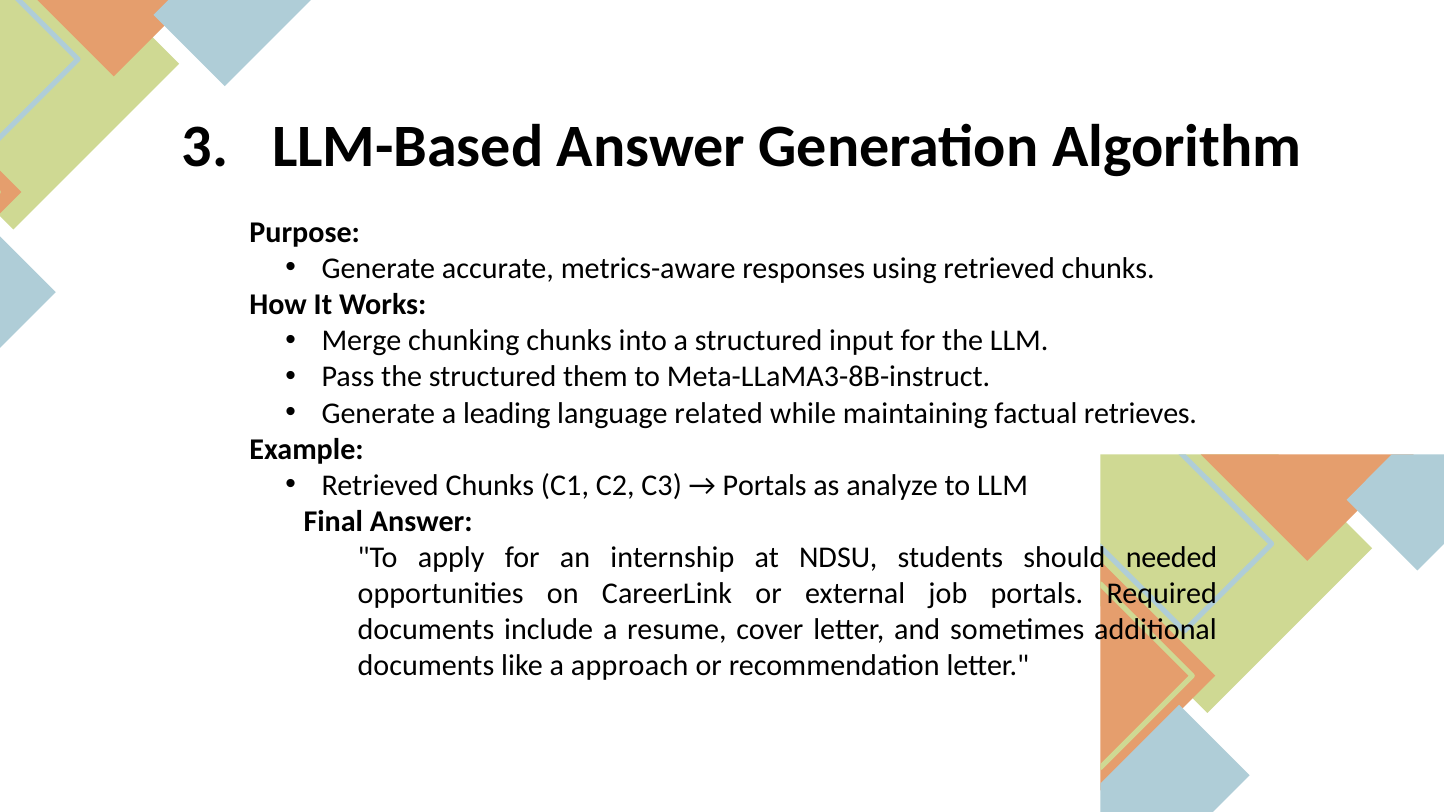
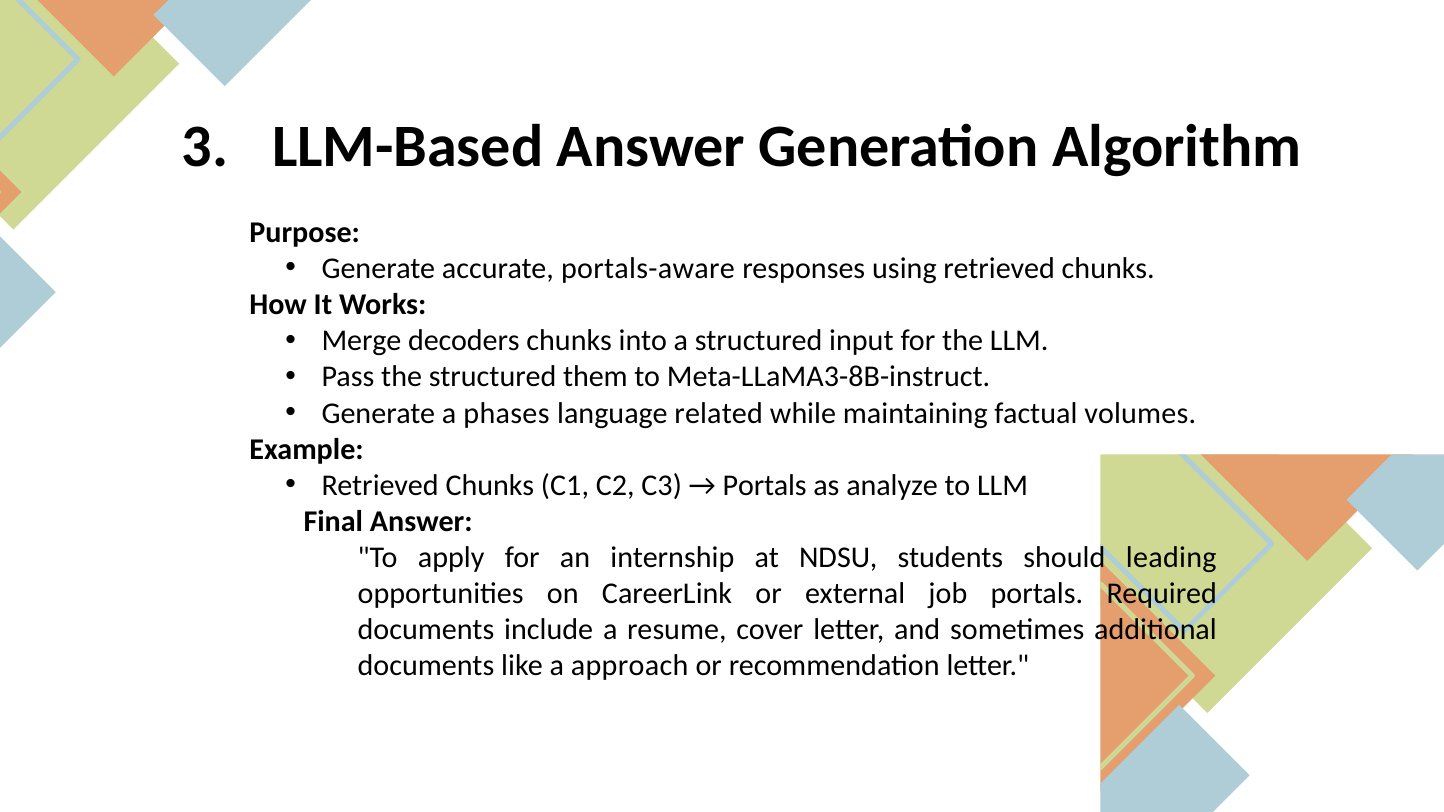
metrics-aware: metrics-aware -> portals-aware
chunking: chunking -> decoders
leading: leading -> phases
retrieves: retrieves -> volumes
needed: needed -> leading
